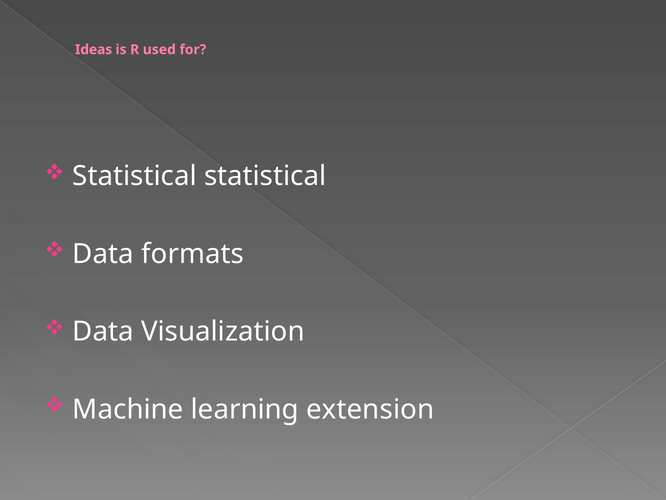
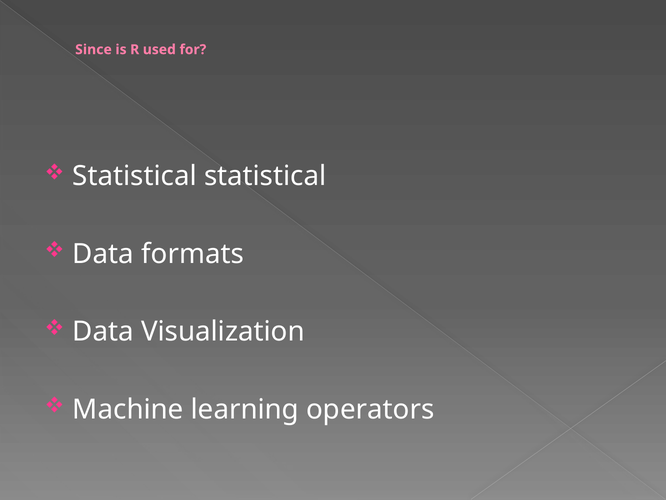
Ideas: Ideas -> Since
extension: extension -> operators
